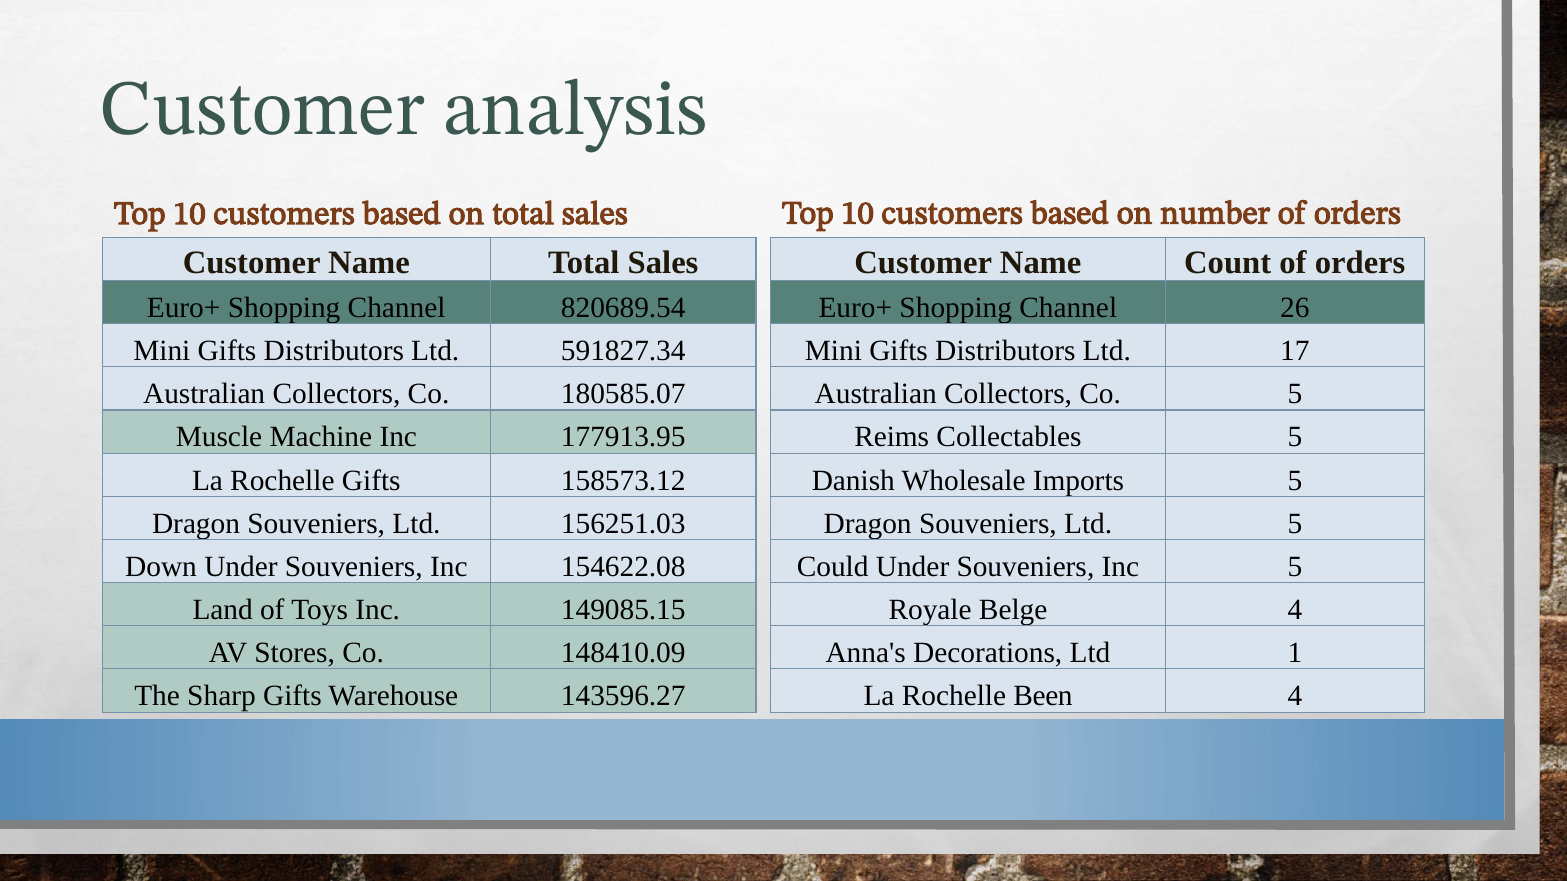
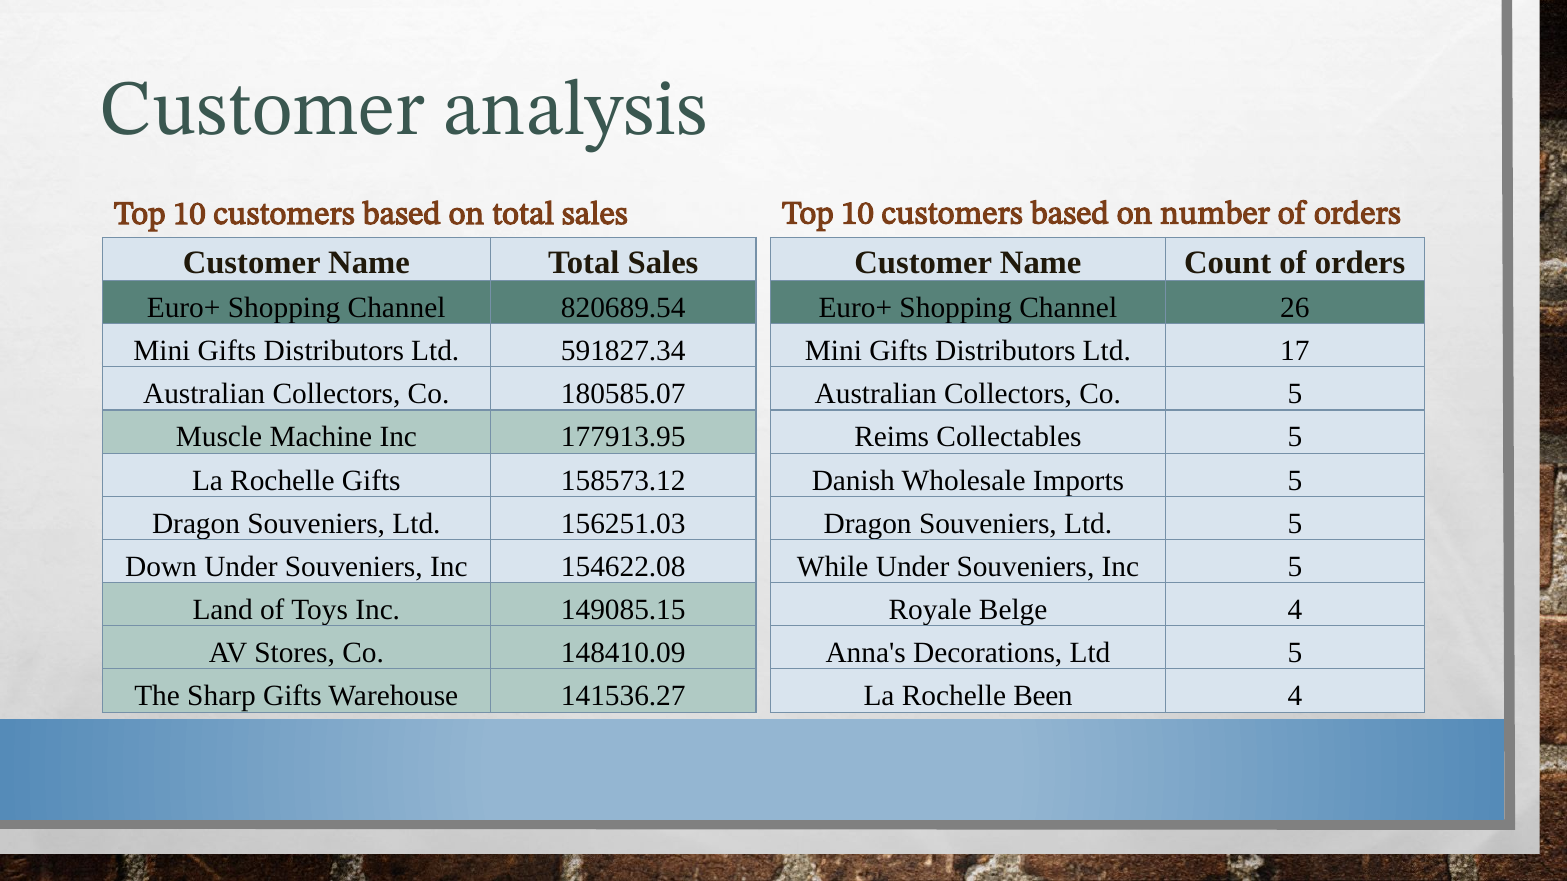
Could: Could -> While
Decorations Ltd 1: 1 -> 5
143596.27: 143596.27 -> 141536.27
